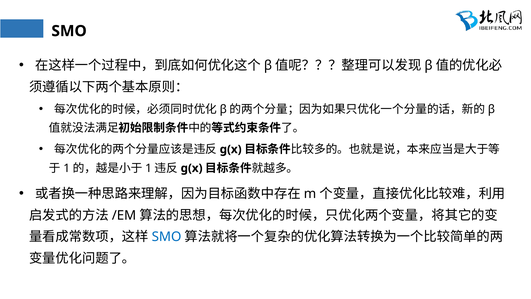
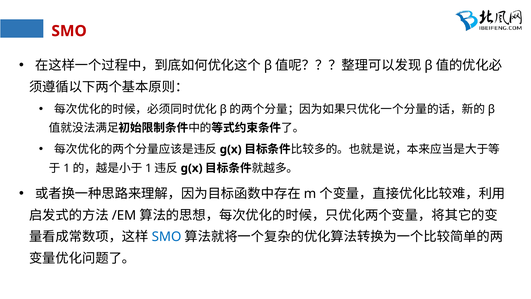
SMO at (69, 31) colour: black -> red
